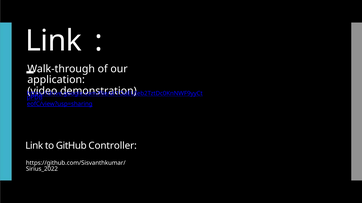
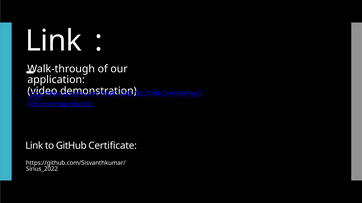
Controller: Controller -> Certificate
